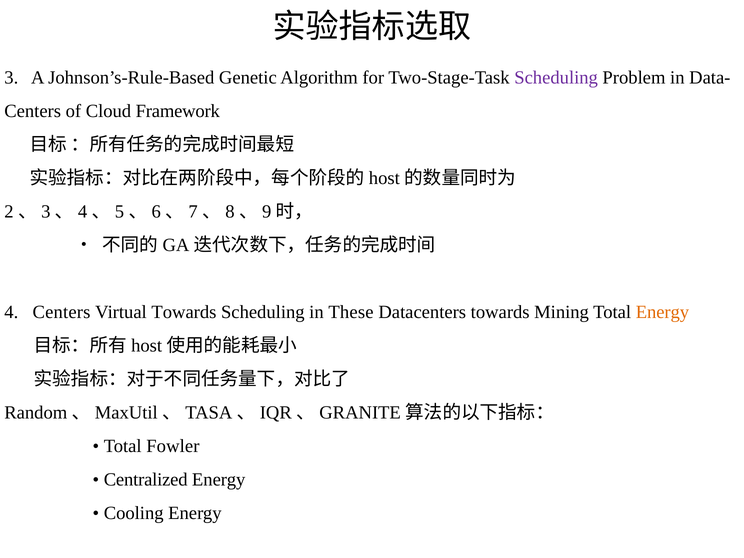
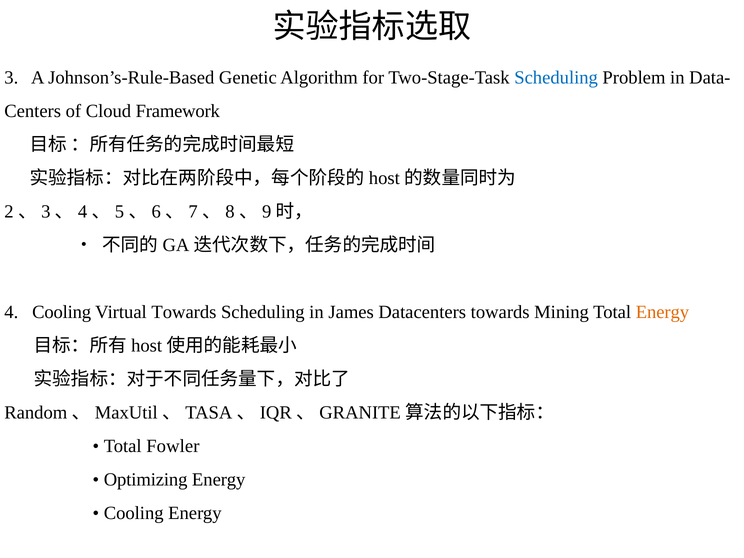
Scheduling at (556, 78) colour: purple -> blue
4 Centers: Centers -> Cooling
These: These -> James
Centralized: Centralized -> Optimizing
